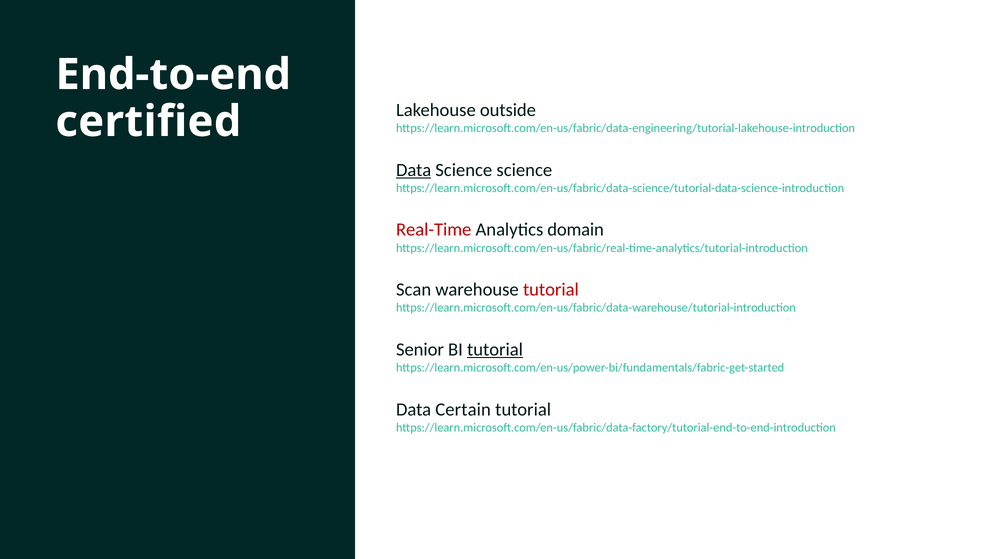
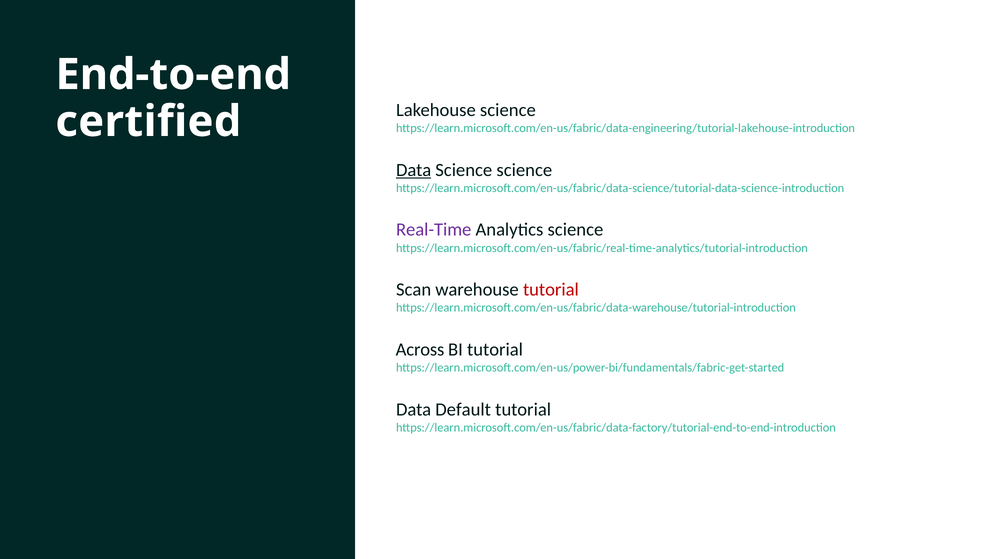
Lakehouse outside: outside -> science
Real-Time colour: red -> purple
Analytics domain: domain -> science
Senior: Senior -> Across
tutorial at (495, 350) underline: present -> none
Certain: Certain -> Default
